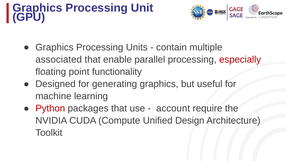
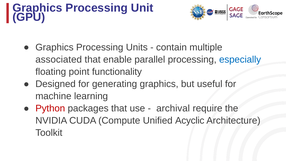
especially colour: red -> blue
account: account -> archival
Design: Design -> Acyclic
